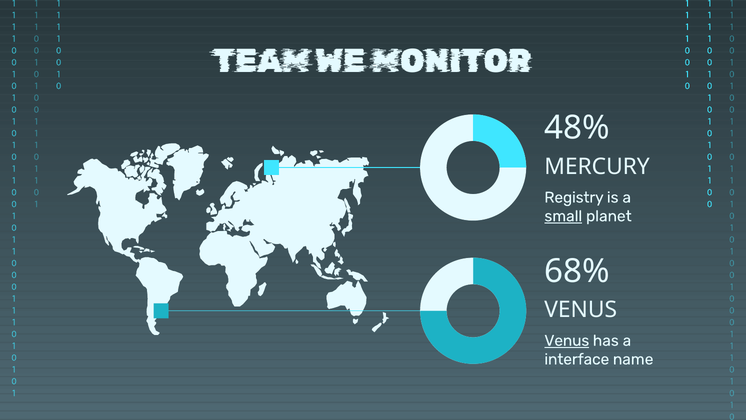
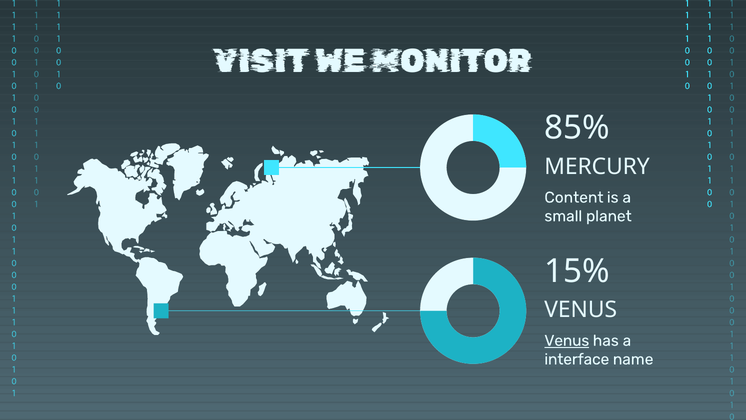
TEAM: TEAM -> VISIT
48%: 48% -> 85%
Registry: Registry -> Content
small underline: present -> none
68%: 68% -> 15%
